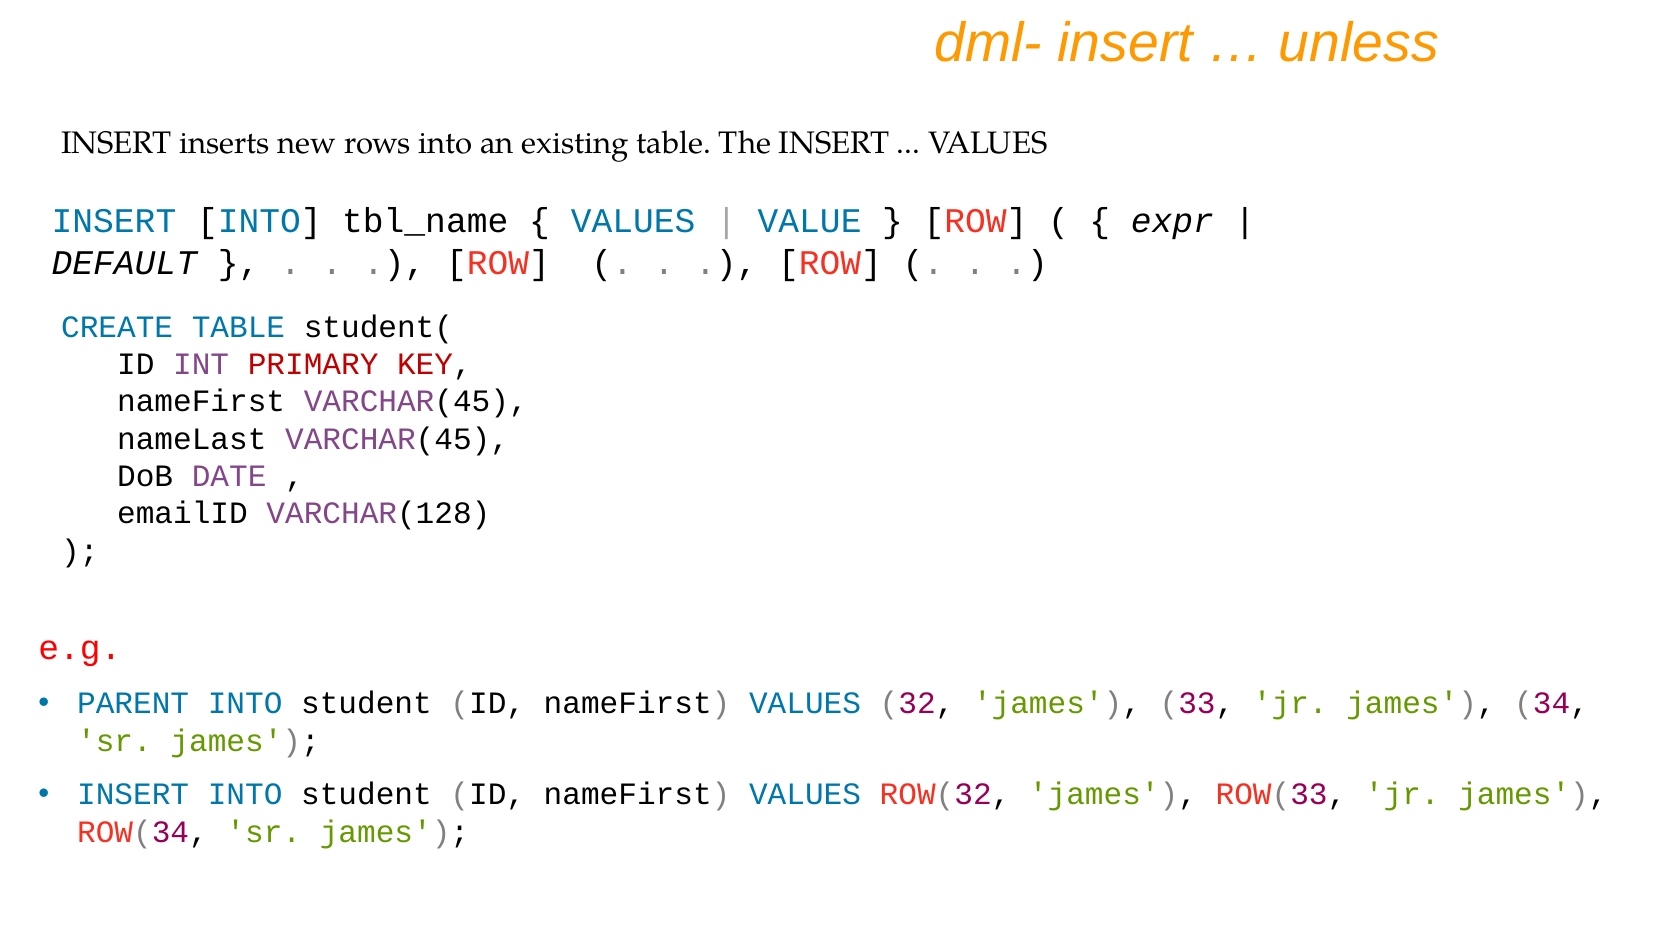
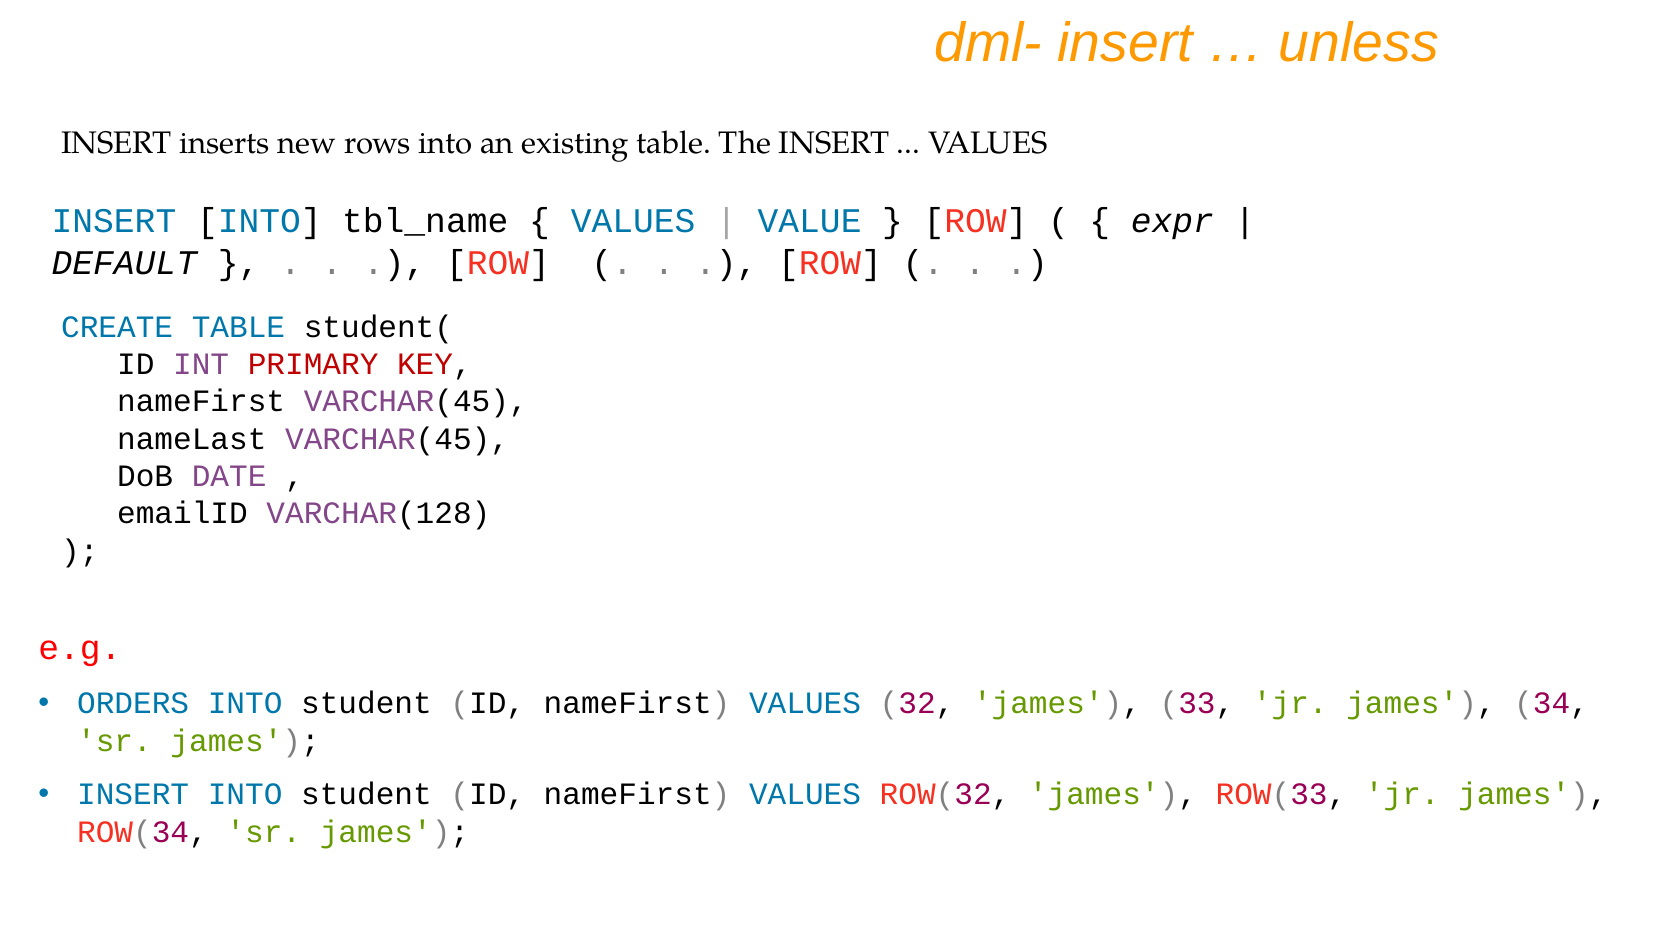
PARENT: PARENT -> ORDERS
